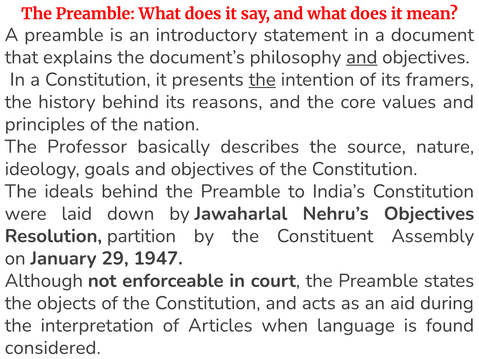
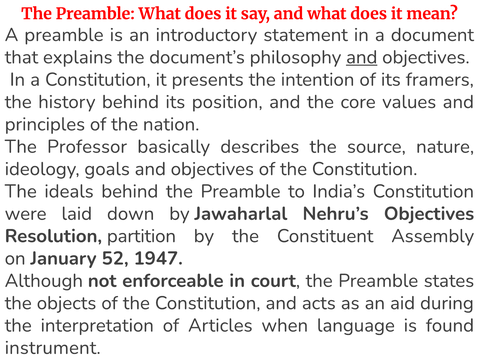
the at (262, 80) underline: present -> none
reasons: reasons -> position
29: 29 -> 52
considered: considered -> instrument
